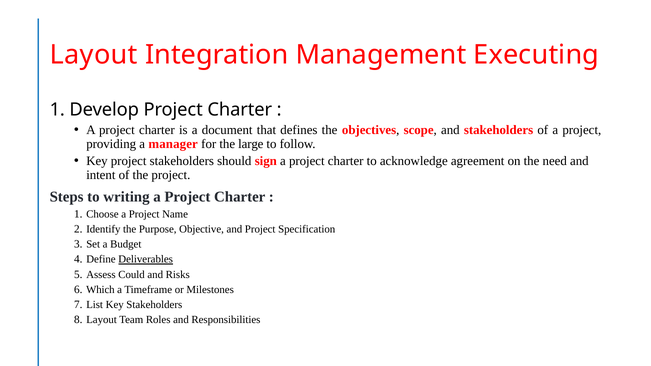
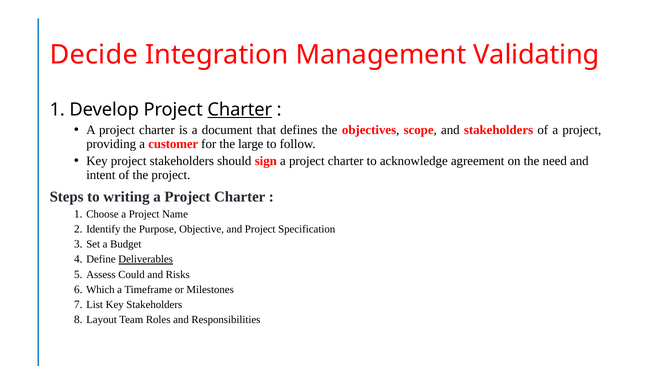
Layout at (94, 55): Layout -> Decide
Executing: Executing -> Validating
Charter at (240, 110) underline: none -> present
manager: manager -> customer
